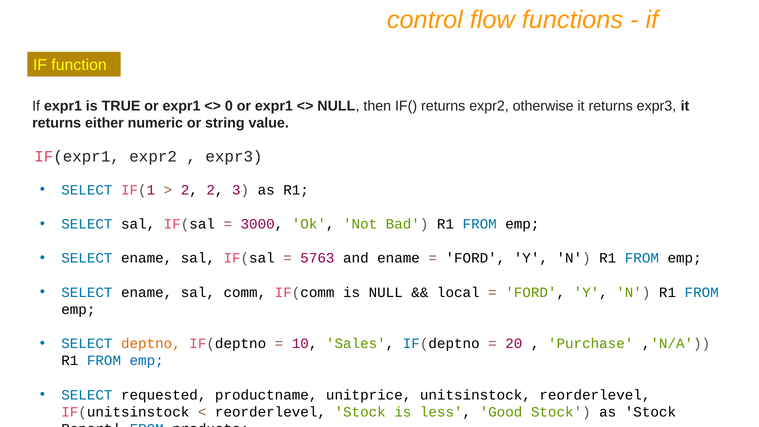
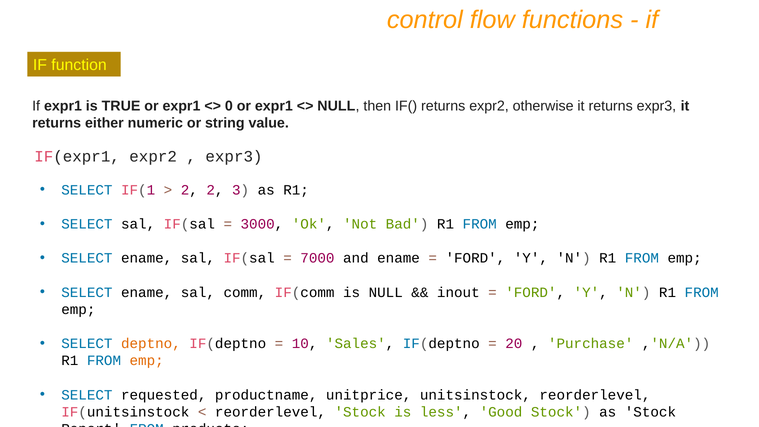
5763: 5763 -> 7000
local: local -> inout
emp at (147, 361) colour: blue -> orange
